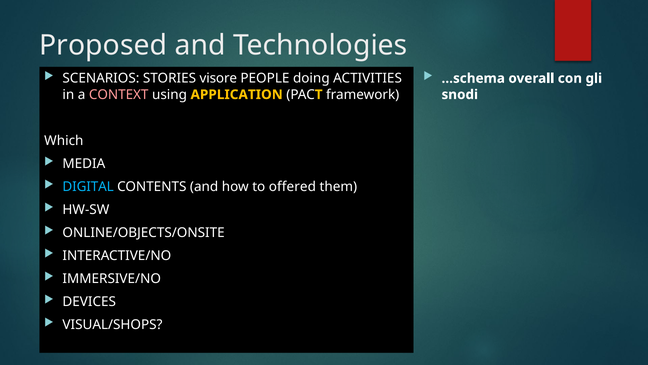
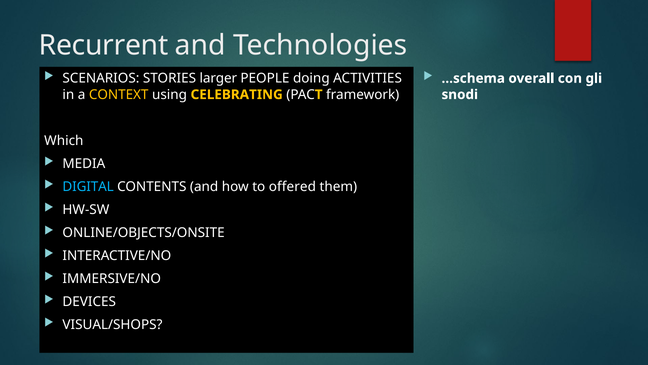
Proposed: Proposed -> Recurrent
visore: visore -> larger
CONTEXT colour: pink -> yellow
APPLICATION: APPLICATION -> CELEBRATING
